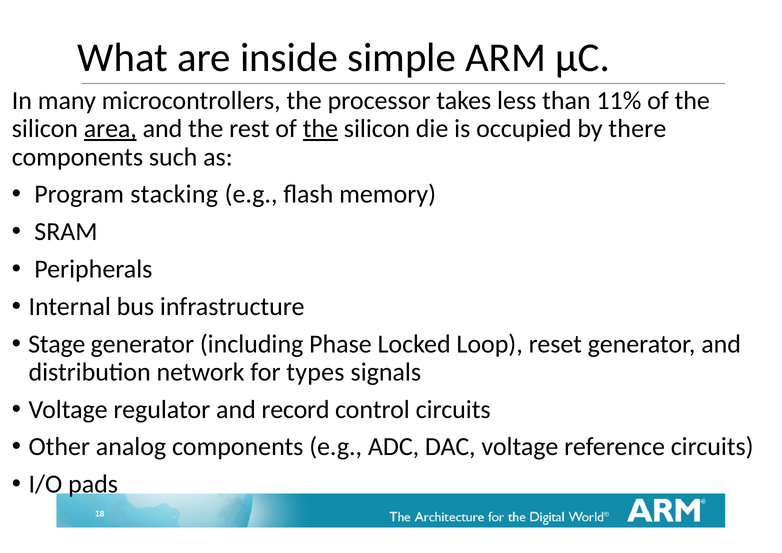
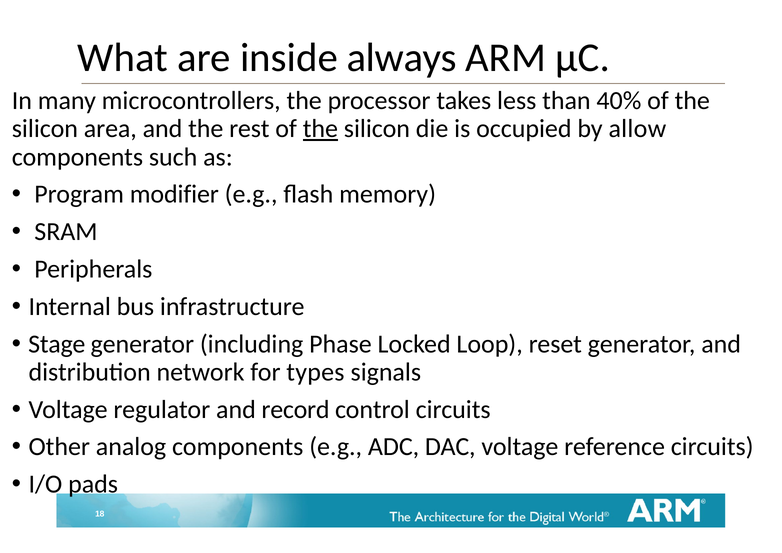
simple: simple -> always
11%: 11% -> 40%
area underline: present -> none
there: there -> allow
stacking: stacking -> modifier
